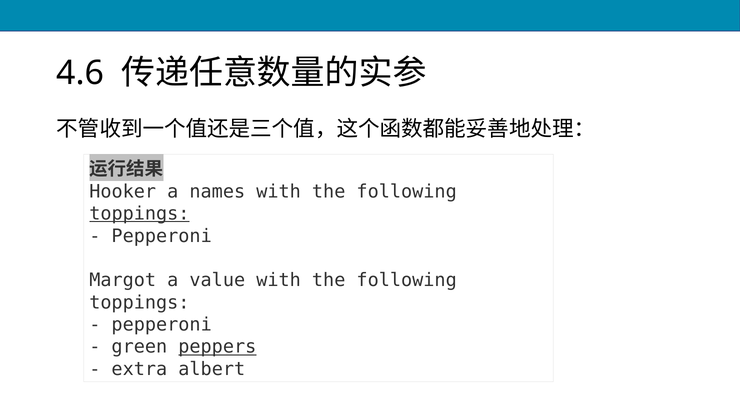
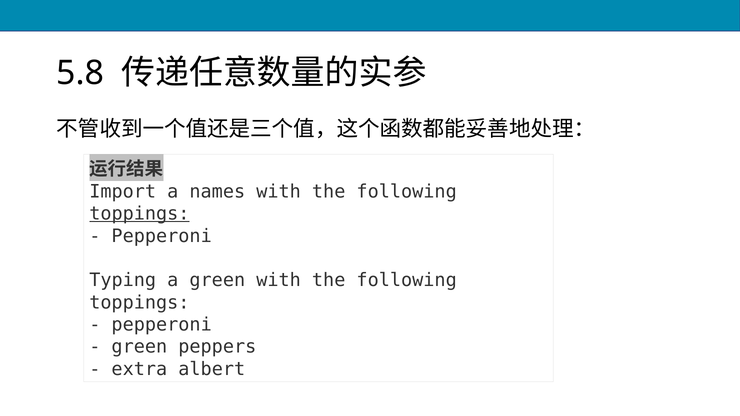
4.6: 4.6 -> 5.8
Hooker: Hooker -> Import
Margot: Margot -> Typing
a value: value -> green
peppers underline: present -> none
